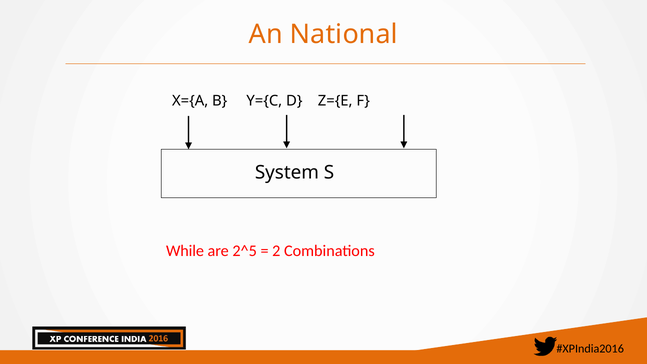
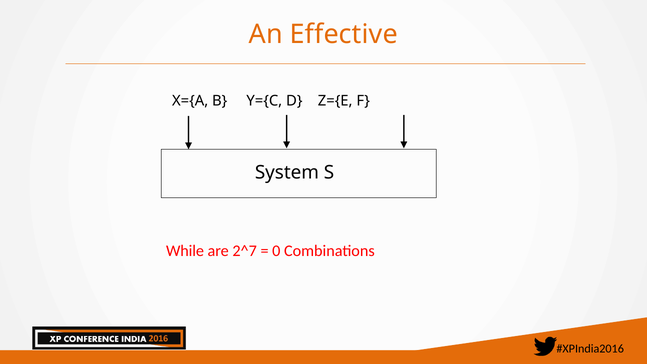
National: National -> Effective
2^5: 2^5 -> 2^7
2: 2 -> 0
